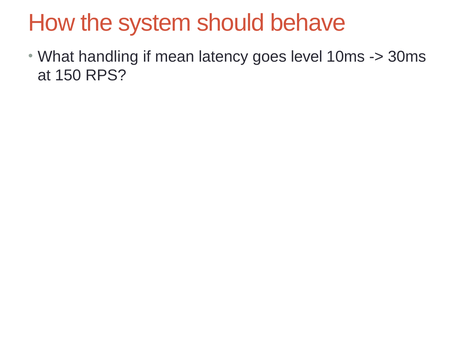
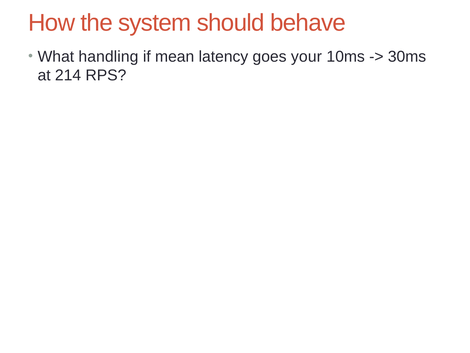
level: level -> your
150: 150 -> 214
